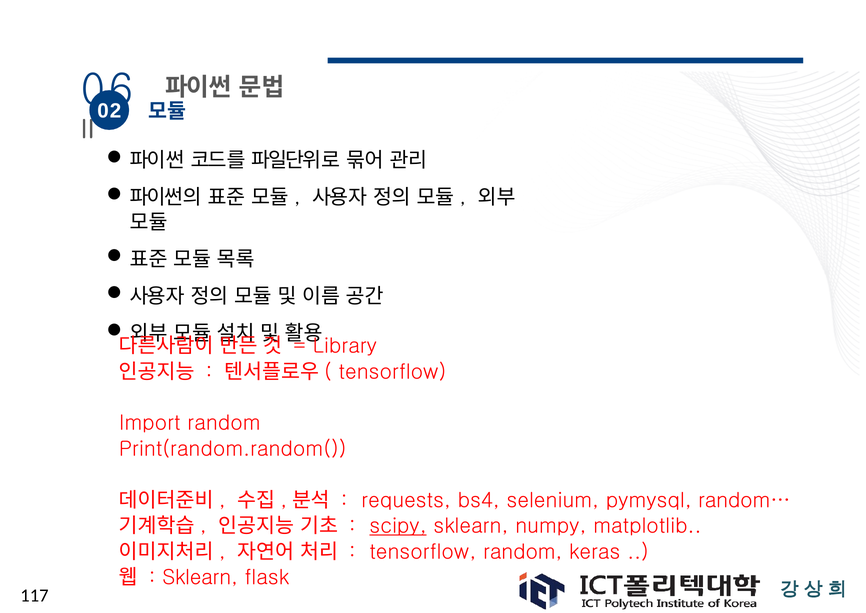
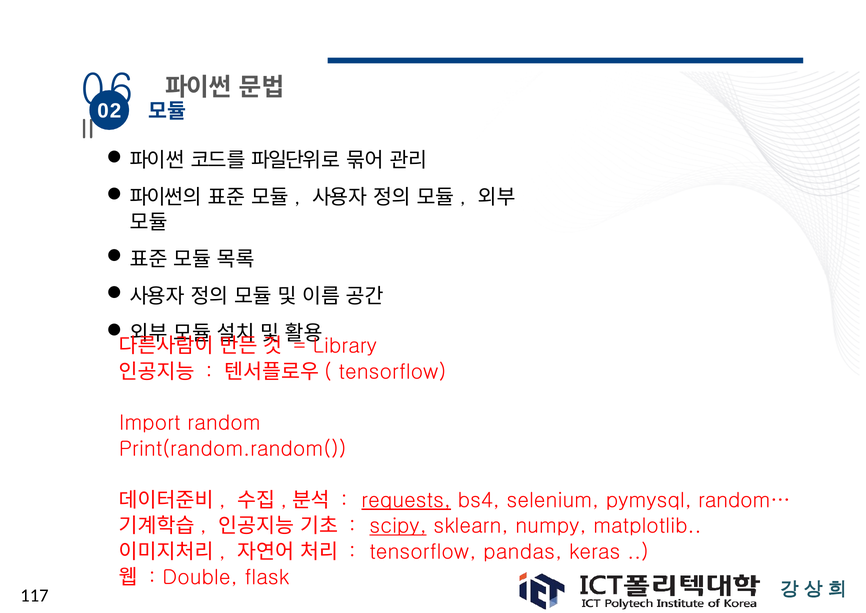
requests underline: none -> present
tensorflow random: random -> pandas
Sklearn at (200, 577): Sklearn -> Double
